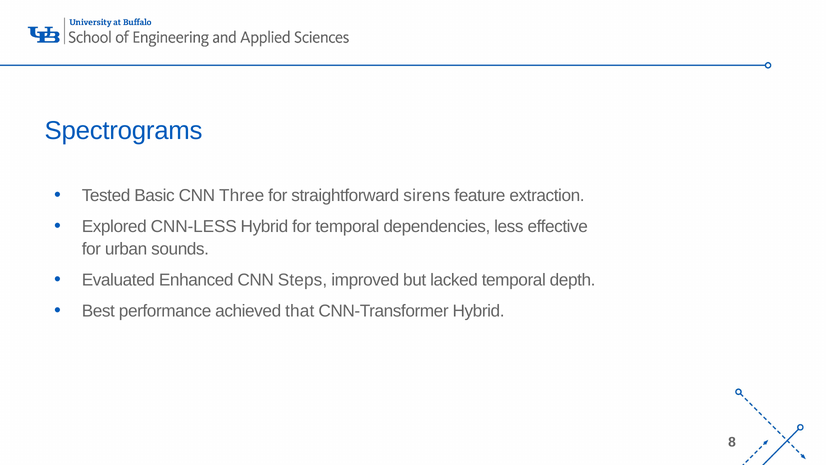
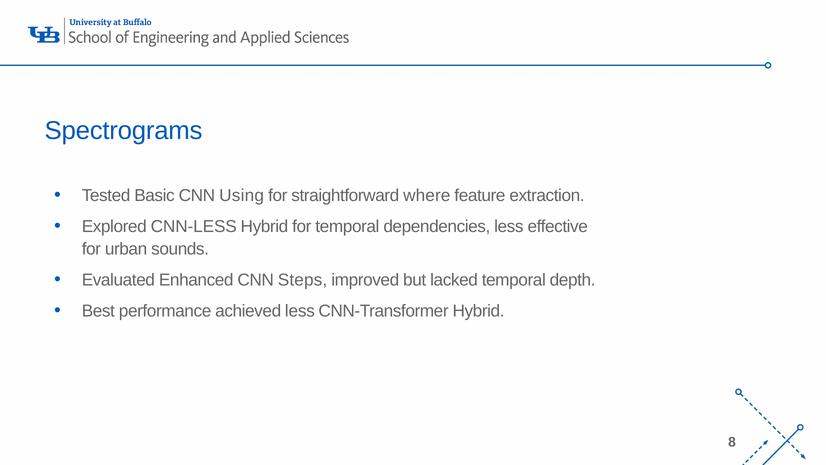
Three: Three -> Using
sirens: sirens -> where
achieved that: that -> less
